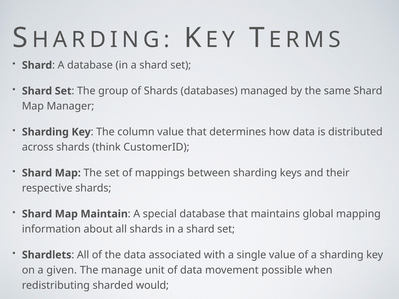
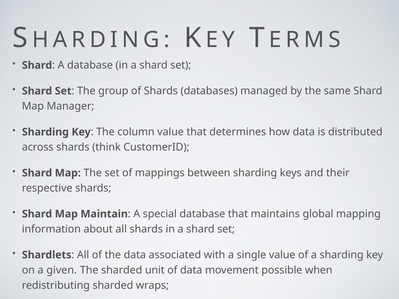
The manage: manage -> sharded
would: would -> wraps
